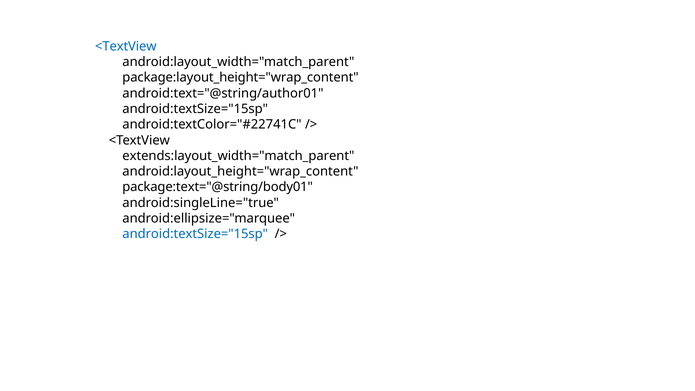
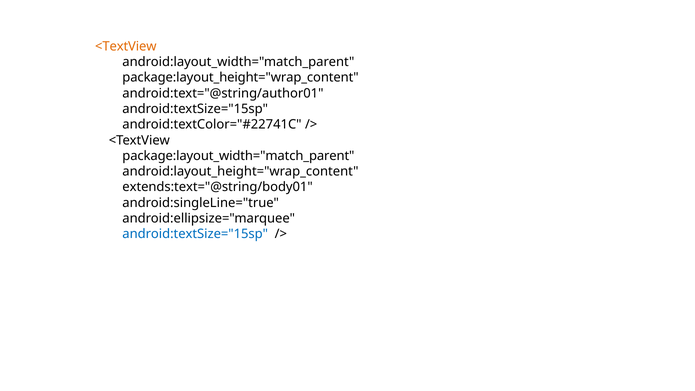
<TextView at (126, 46) colour: blue -> orange
extends:layout_width="match_parent: extends:layout_width="match_parent -> package:layout_width="match_parent
package:text="@string/body01: package:text="@string/body01 -> extends:text="@string/body01
